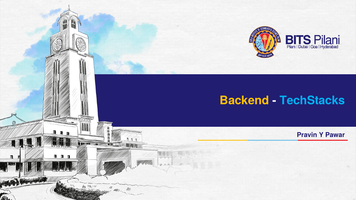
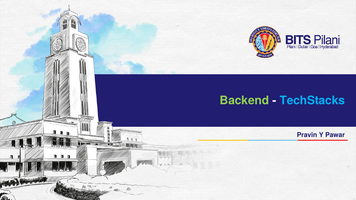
Backend colour: yellow -> light green
